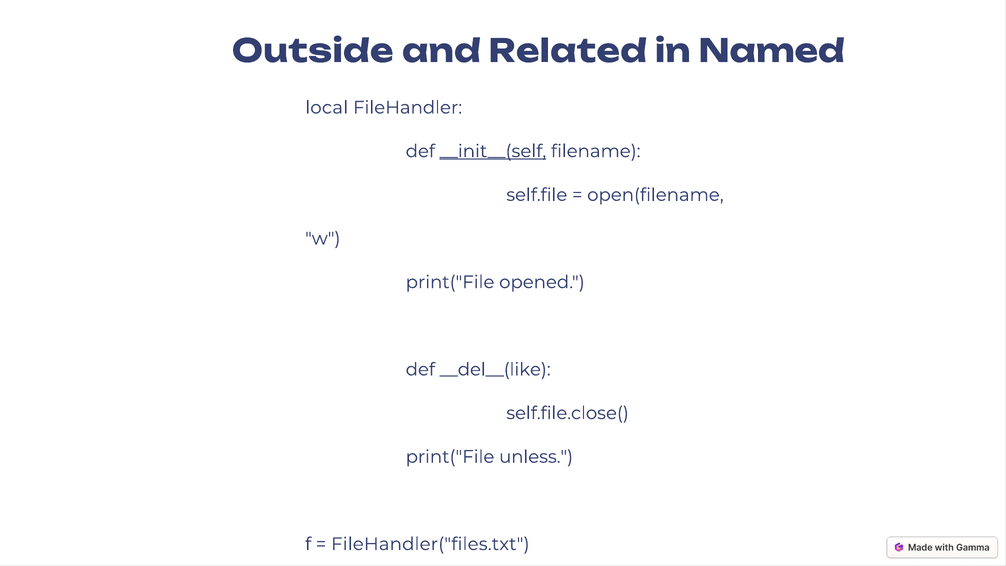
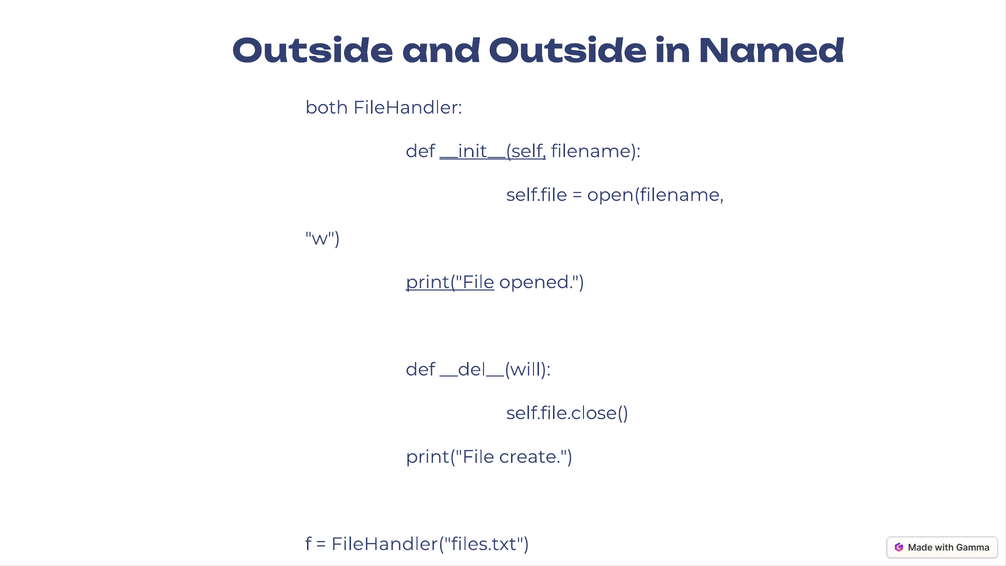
and Related: Related -> Outside
local: local -> both
print("File at (450, 282) underline: none -> present
__del__(like: __del__(like -> __del__(will
unless: unless -> create
